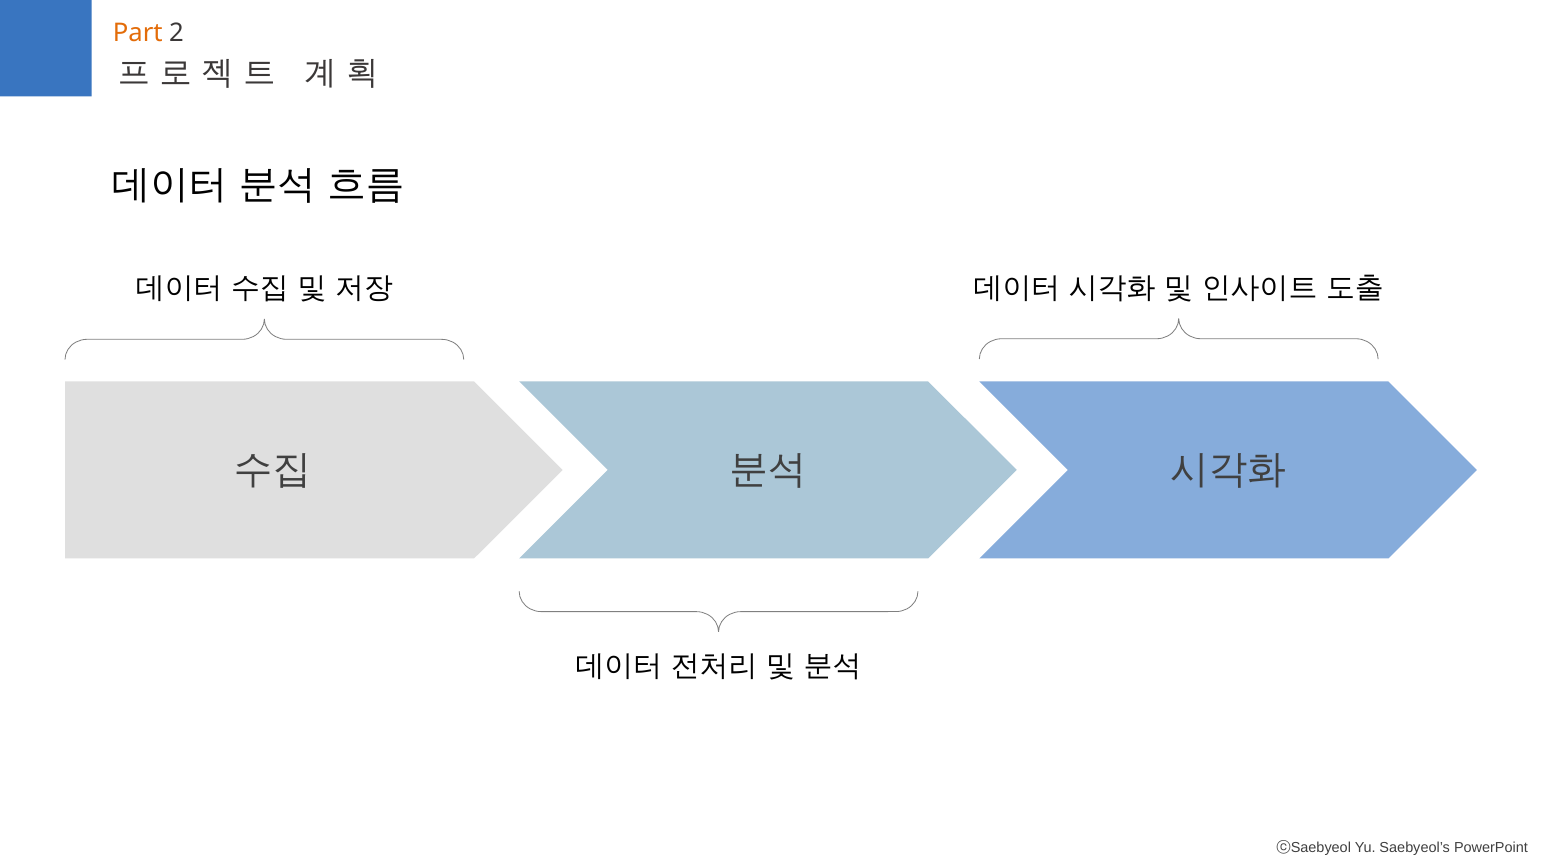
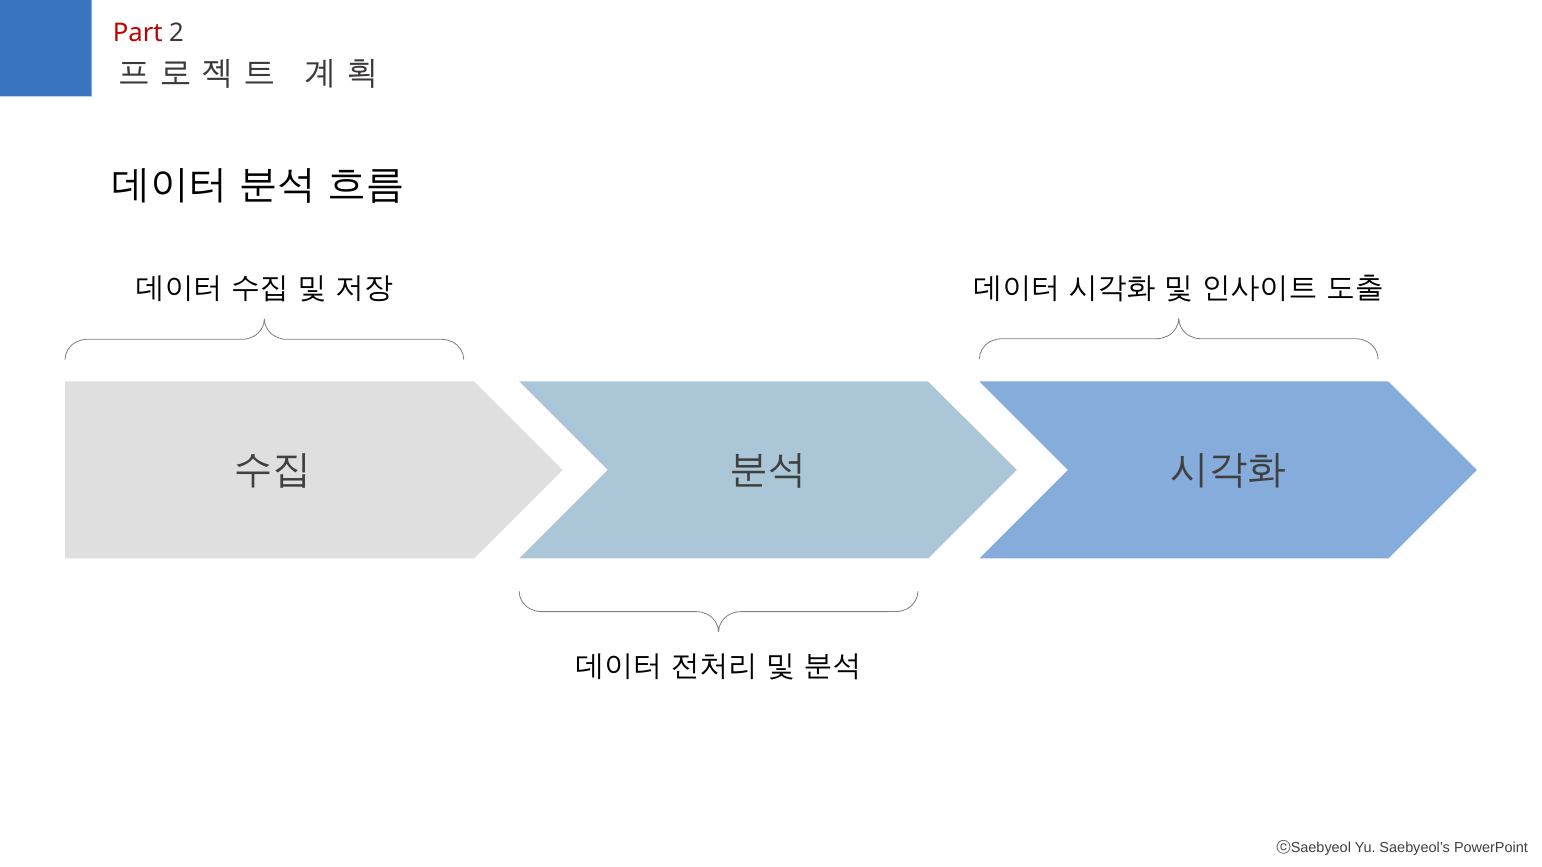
Part colour: orange -> red
